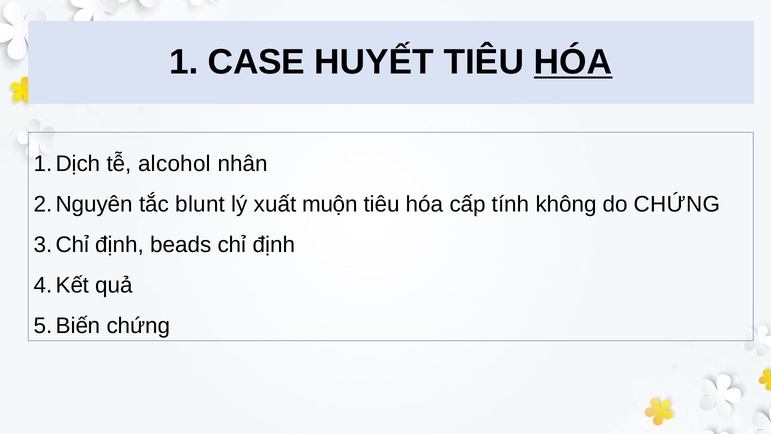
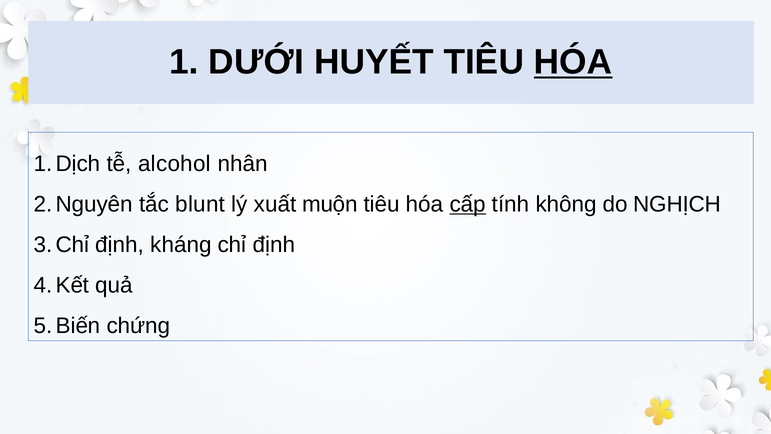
CASE: CASE -> DƯỚI
cấp underline: none -> present
do CHỨNG: CHỨNG -> NGHỊCH
beads: beads -> kháng
